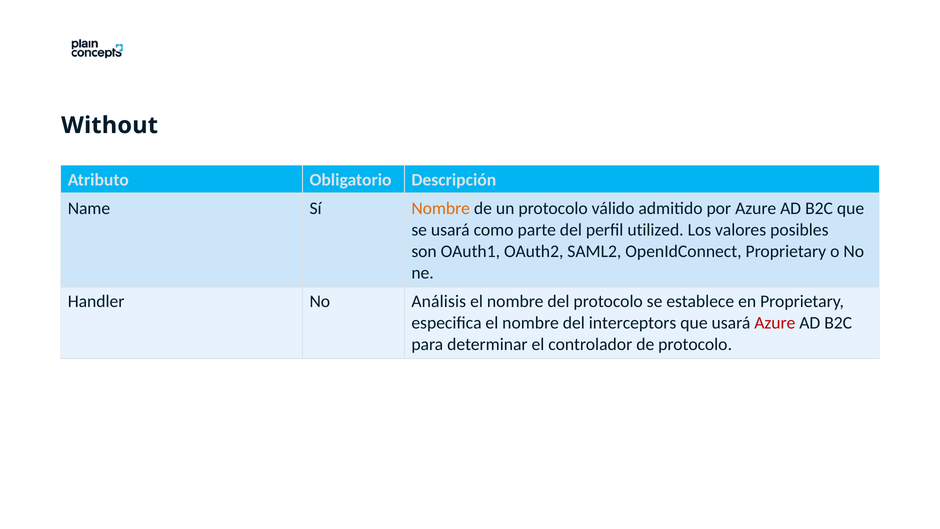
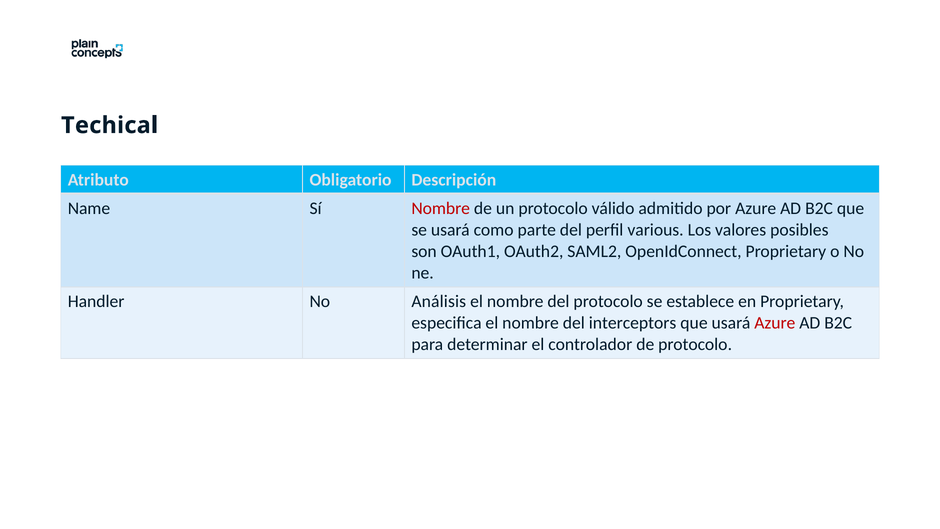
Without: Without -> Techical
Nombre at (441, 208) colour: orange -> red
utilized: utilized -> various
